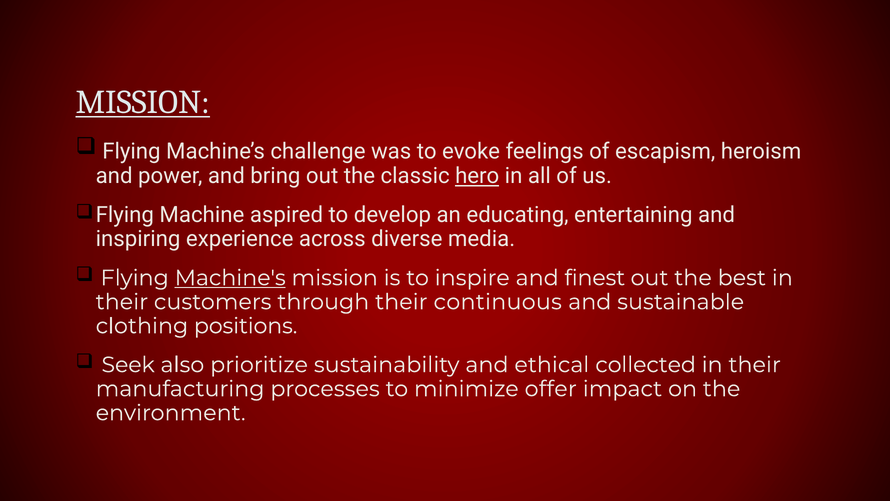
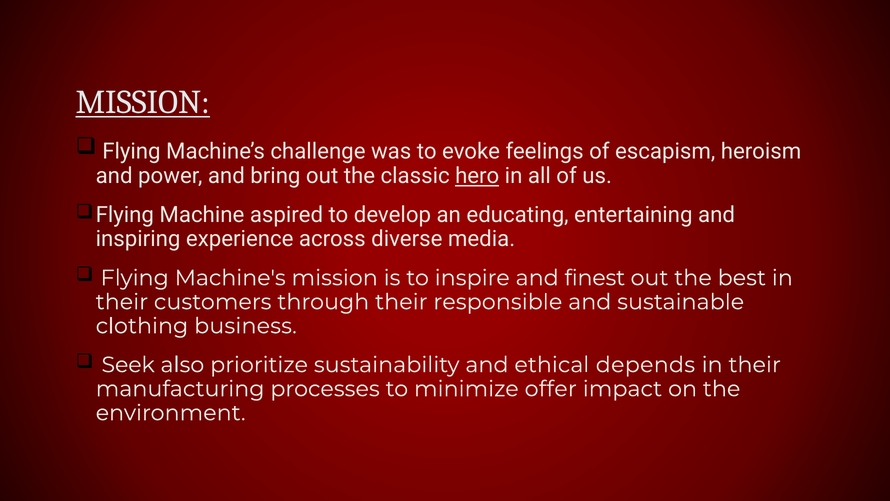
Machine's underline: present -> none
continuous: continuous -> responsible
positions: positions -> business
collected: collected -> depends
